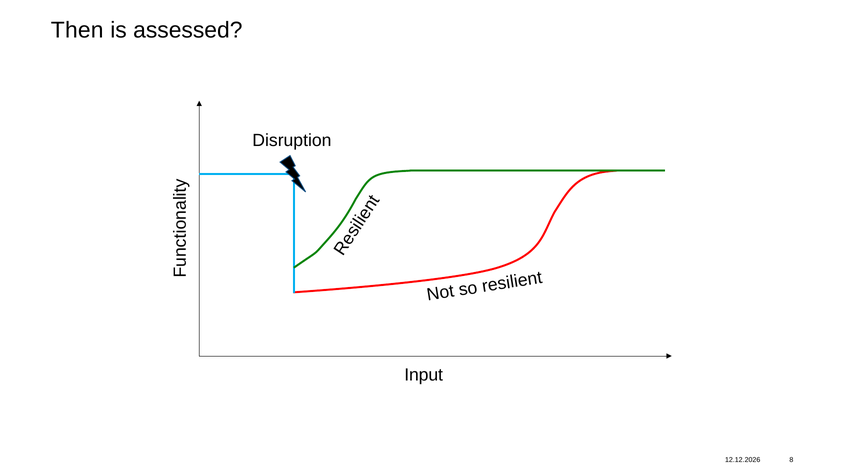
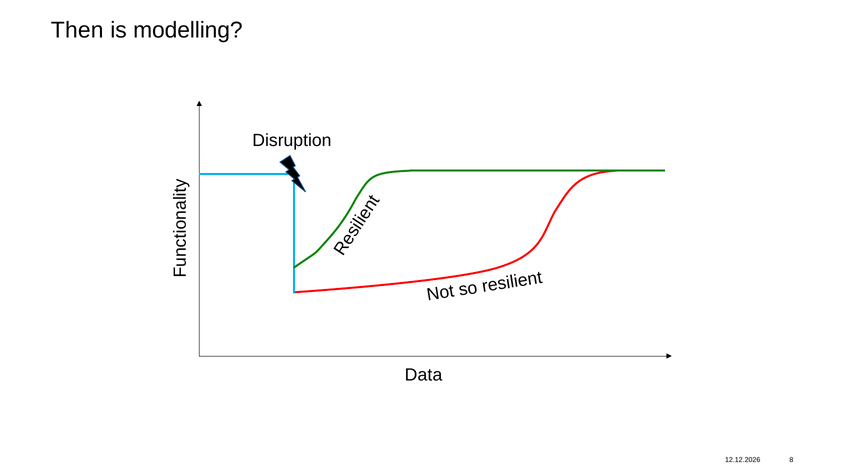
assessed: assessed -> modelling
Input: Input -> Data
